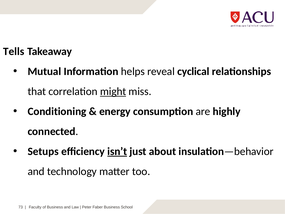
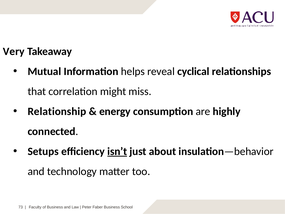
Tells: Tells -> Very
might underline: present -> none
Conditioning: Conditioning -> Relationship
